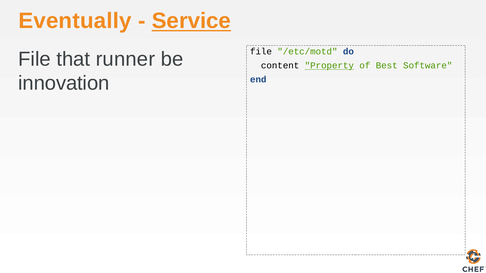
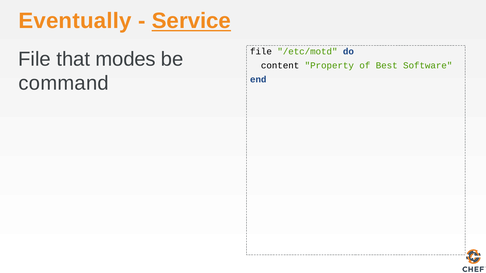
runner: runner -> modes
Property underline: present -> none
innovation: innovation -> command
